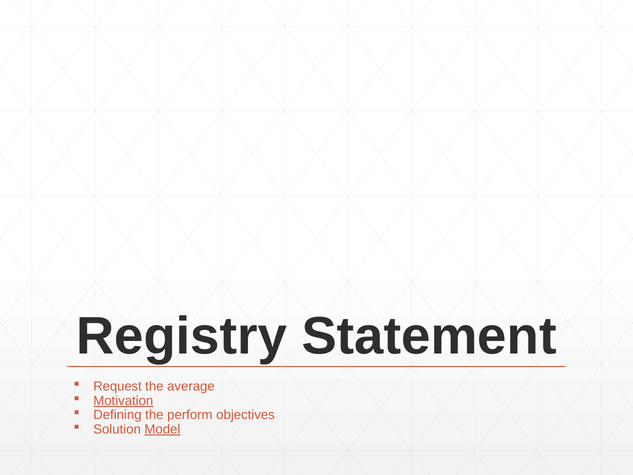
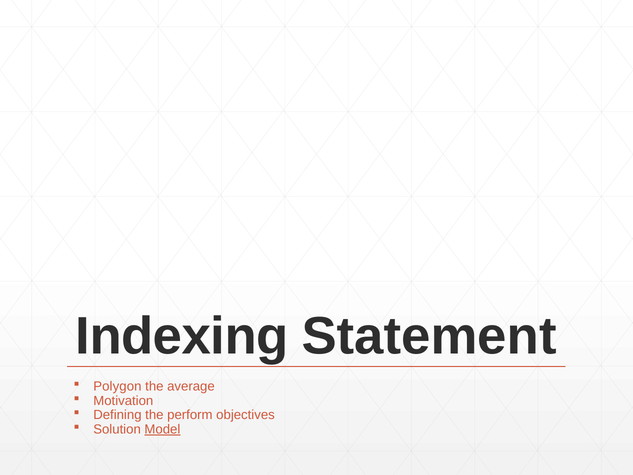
Registry: Registry -> Indexing
Request: Request -> Polygon
Motivation underline: present -> none
